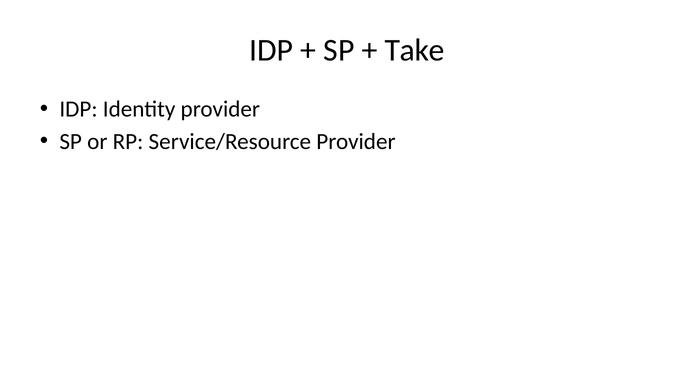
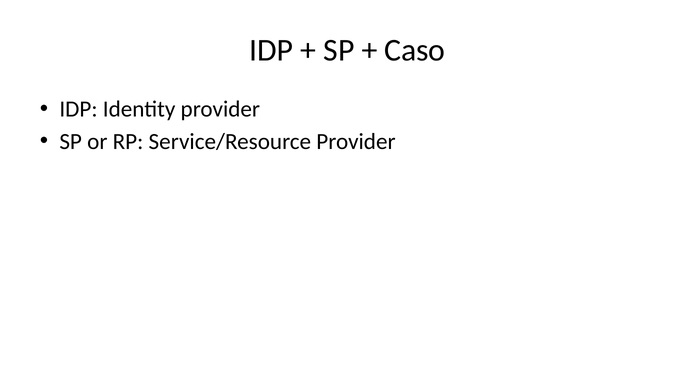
Take: Take -> Caso
